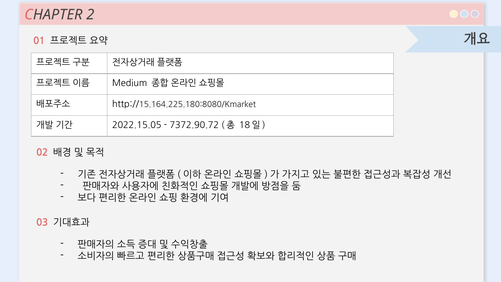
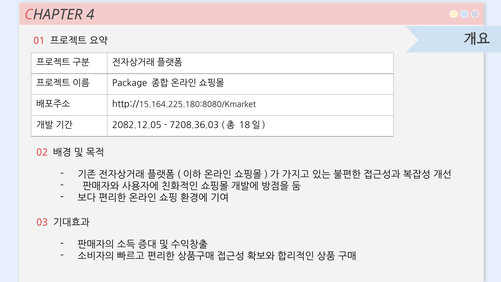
2: 2 -> 4
Medium: Medium -> Package
2022.15.05: 2022.15.05 -> 2082.12.05
7372.90.72: 7372.90.72 -> 7208.36.03
